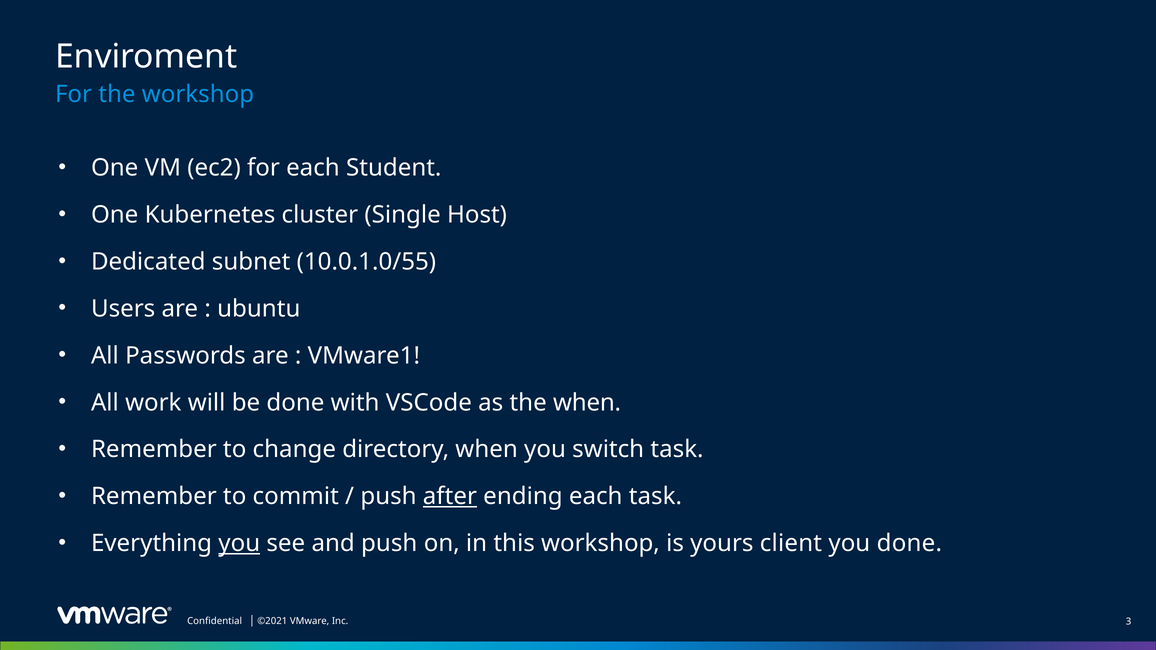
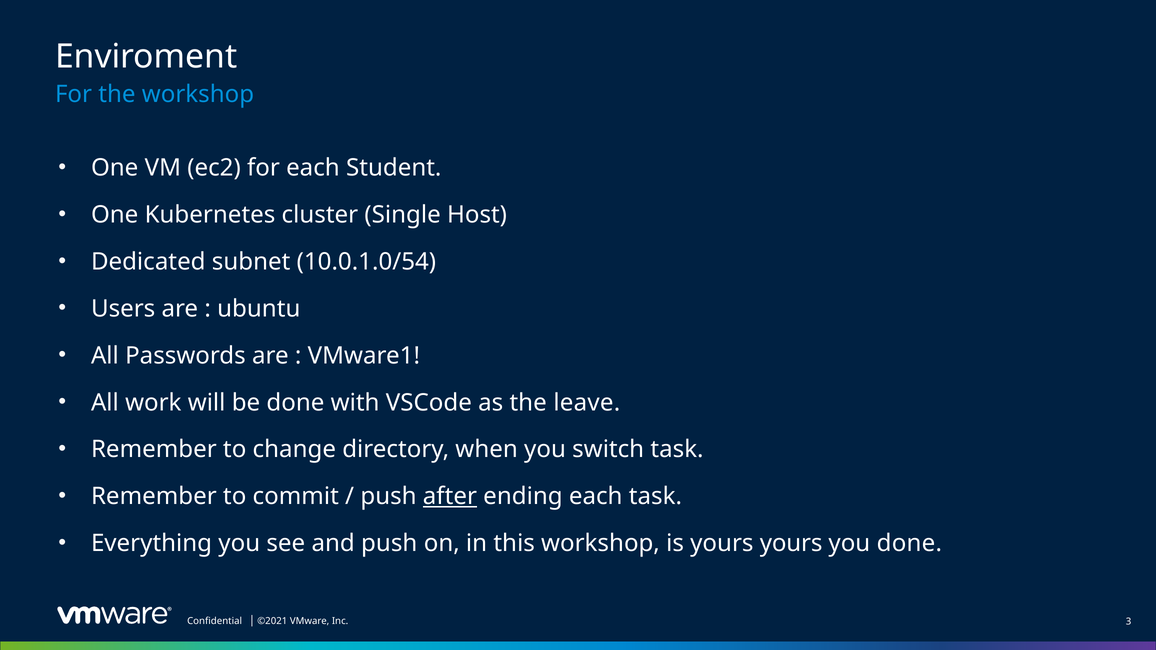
10.0.1.0/55: 10.0.1.0/55 -> 10.0.1.0/54
the when: when -> leave
you at (239, 544) underline: present -> none
yours client: client -> yours
